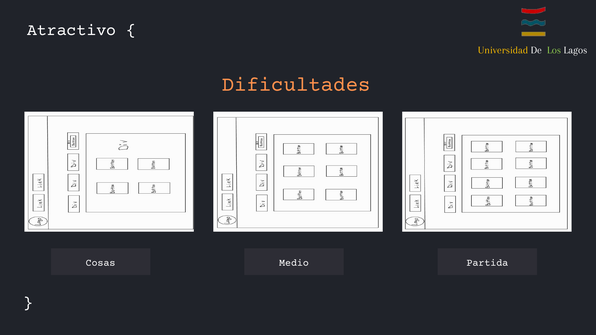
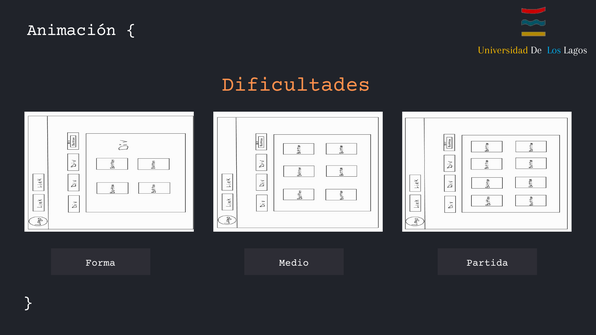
Atractivo: Atractivo -> Animación
Los colour: light green -> light blue
Cosas: Cosas -> Forma
